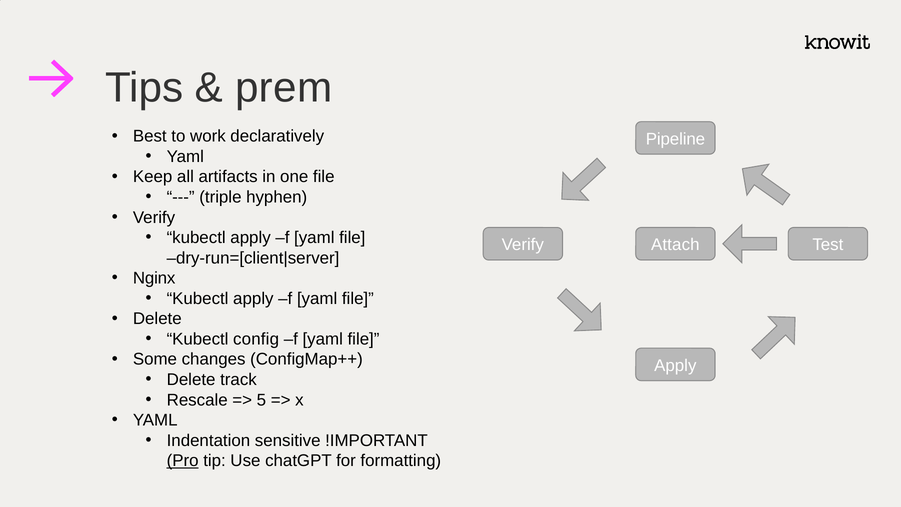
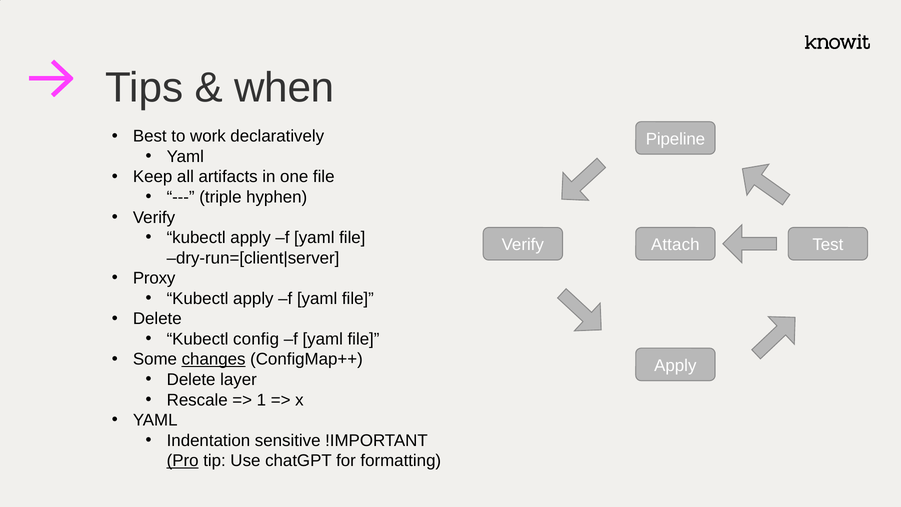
prem: prem -> when
Nginx: Nginx -> Proxy
changes underline: none -> present
track: track -> layer
5: 5 -> 1
